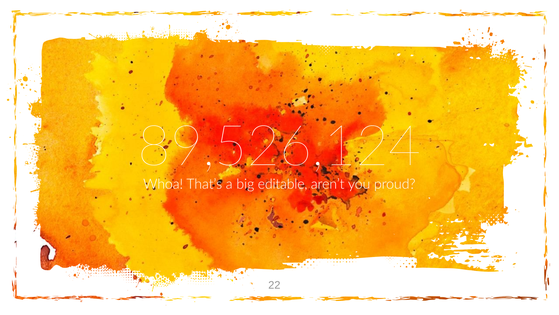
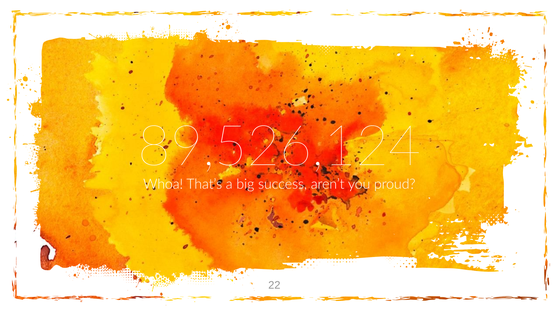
editable: editable -> success
